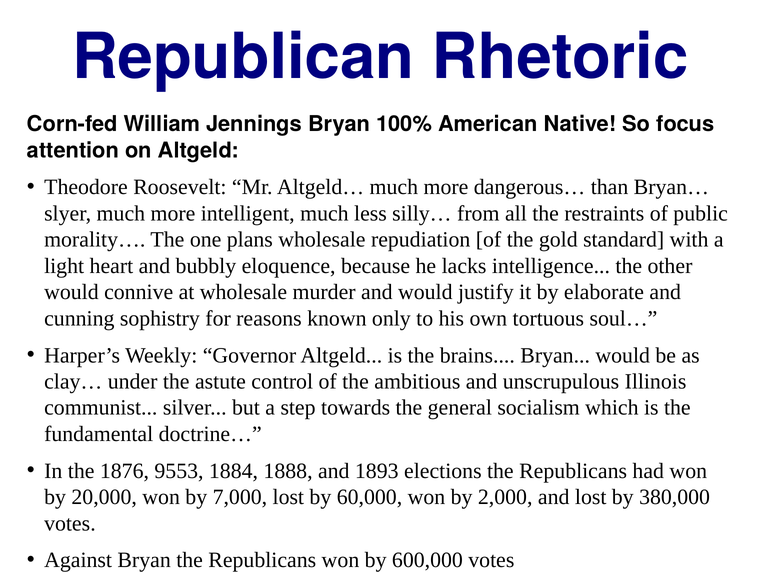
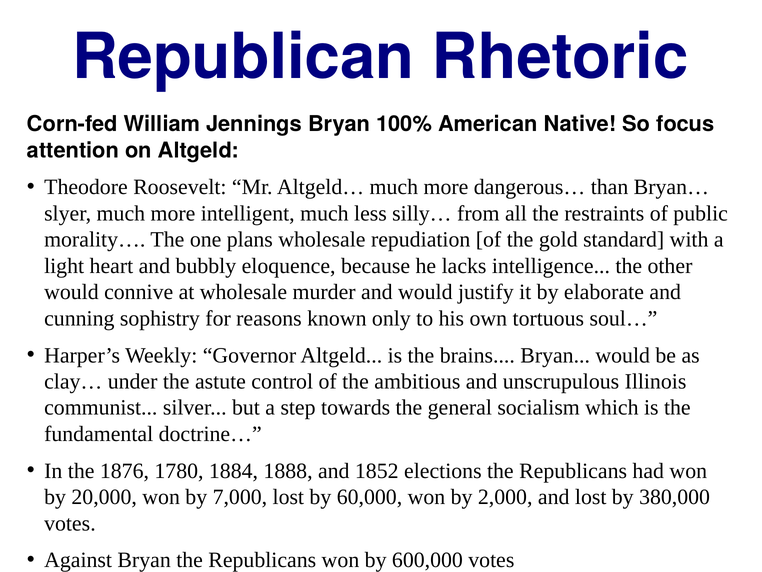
9553: 9553 -> 1780
1893: 1893 -> 1852
